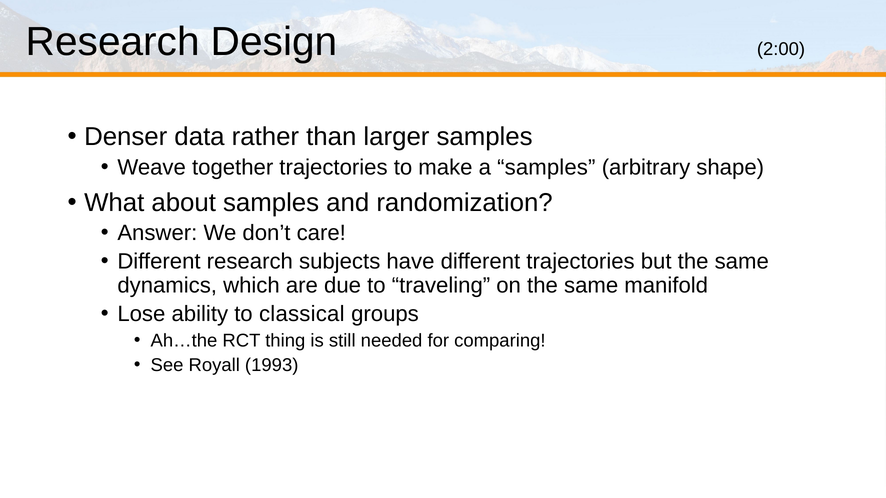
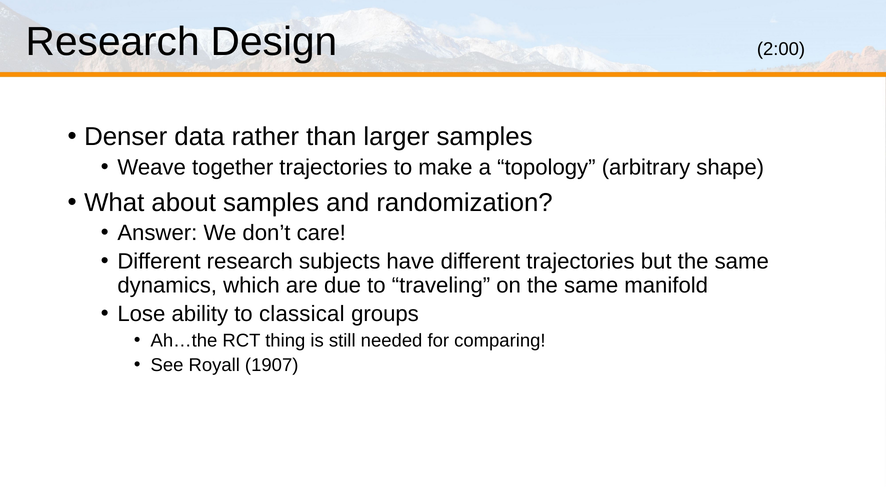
a samples: samples -> topology
1993: 1993 -> 1907
